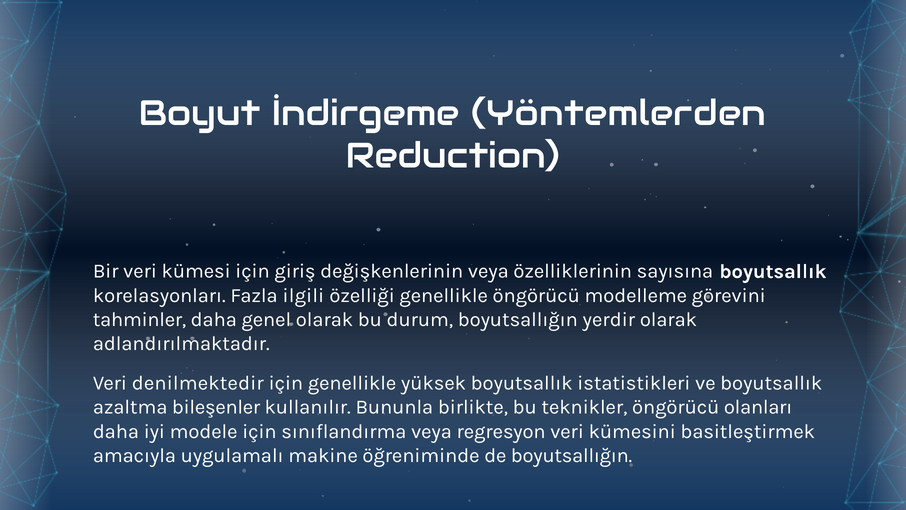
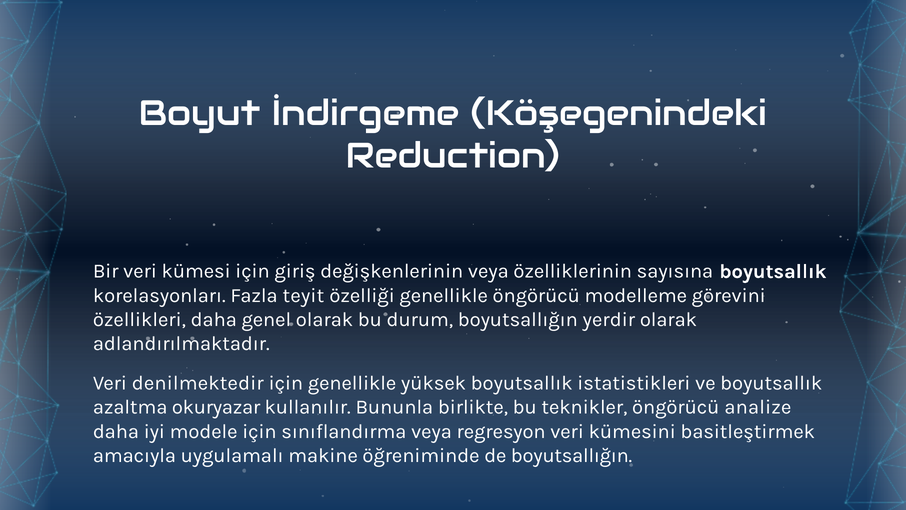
Yöntemlerden: Yöntemlerden -> Köşegenindeki
ilgili: ilgili -> teyit
tahminler: tahminler -> özellikleri
bileşenler: bileşenler -> okuryazar
olanları: olanları -> analize
